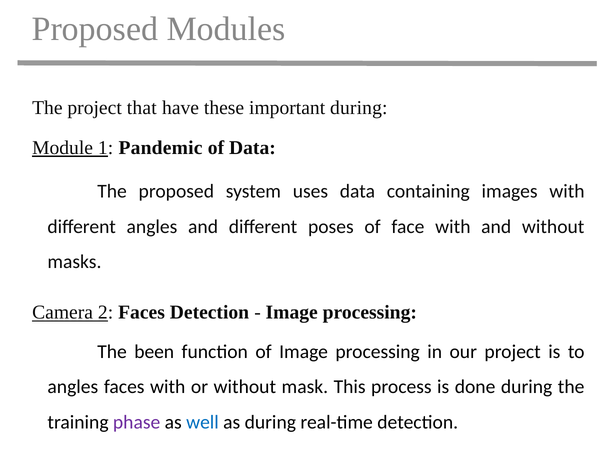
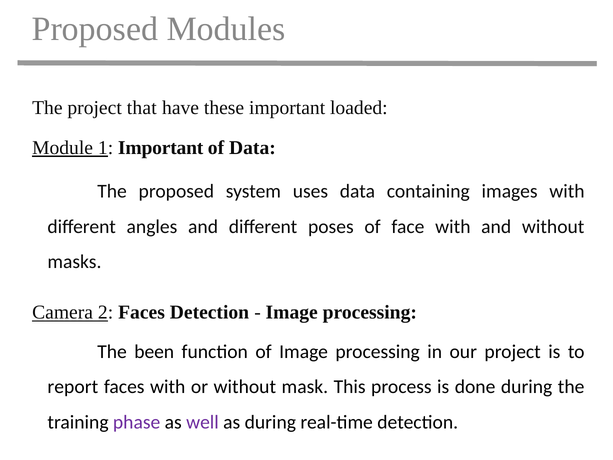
important during: during -> loaded
1 Pandemic: Pandemic -> Important
angles at (73, 387): angles -> report
well colour: blue -> purple
